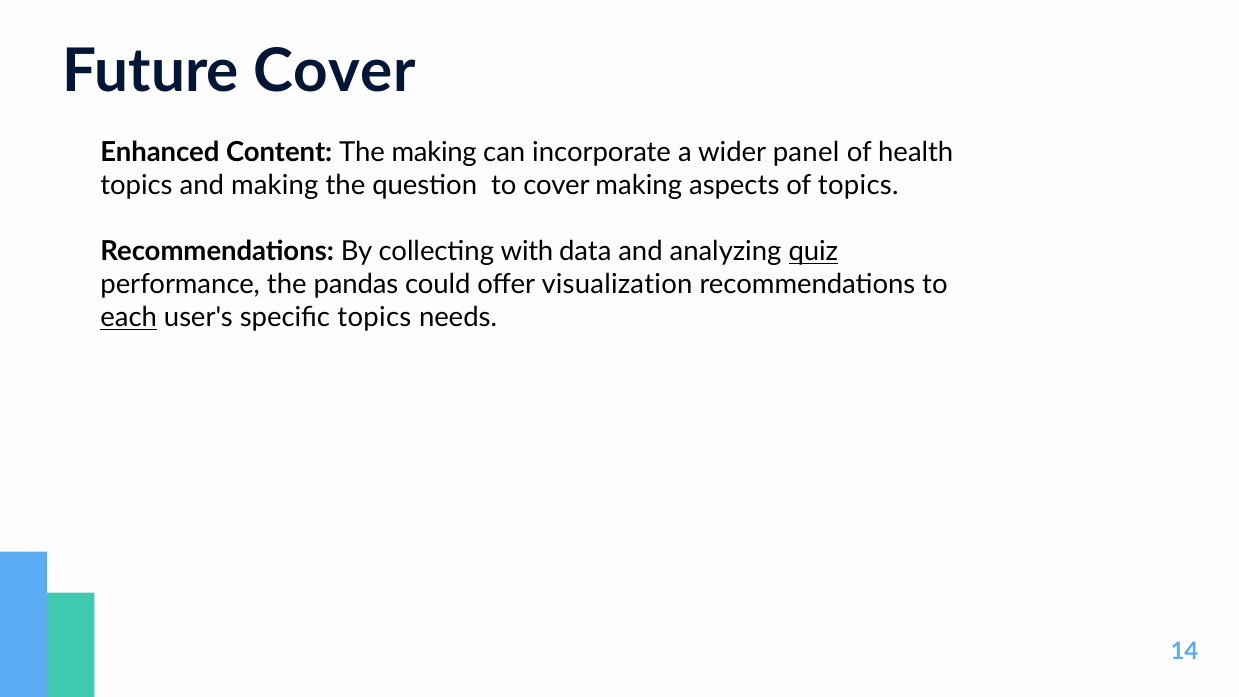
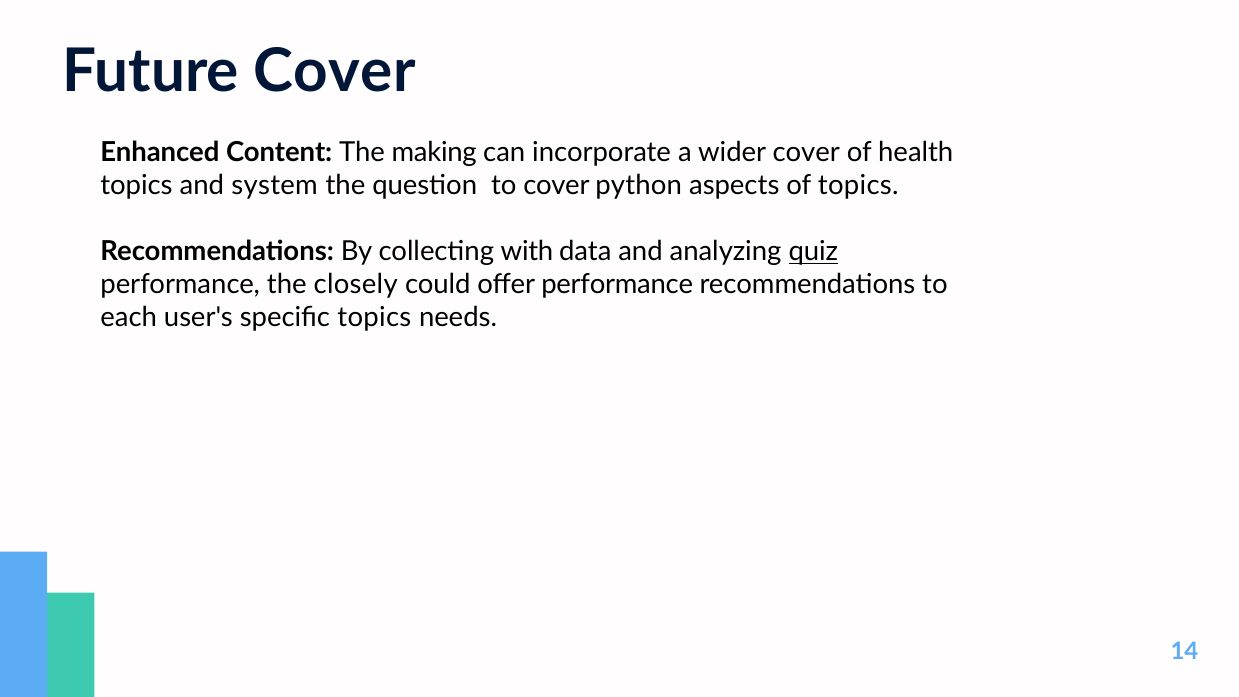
wider panel: panel -> cover
and making: making -> system
cover making: making -> python
pandas: pandas -> closely
offer visualization: visualization -> performance
each underline: present -> none
